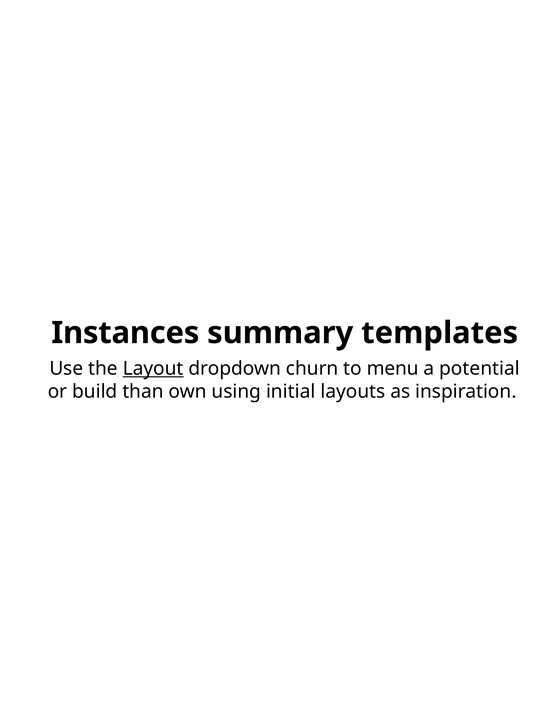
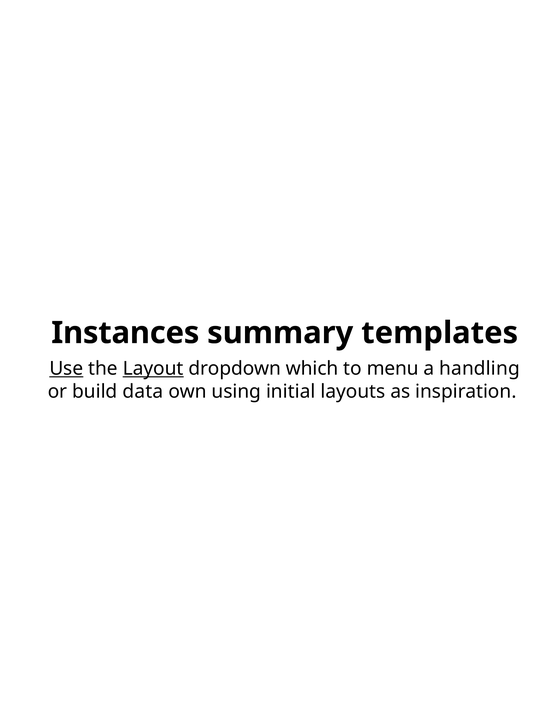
Use underline: none -> present
churn: churn -> which
potential: potential -> handling
than: than -> data
